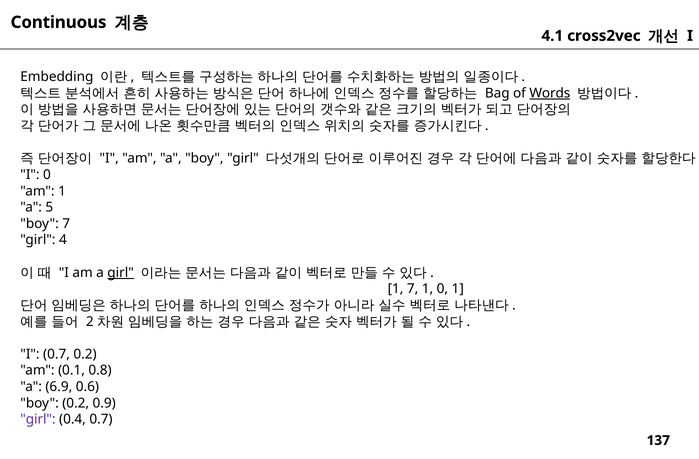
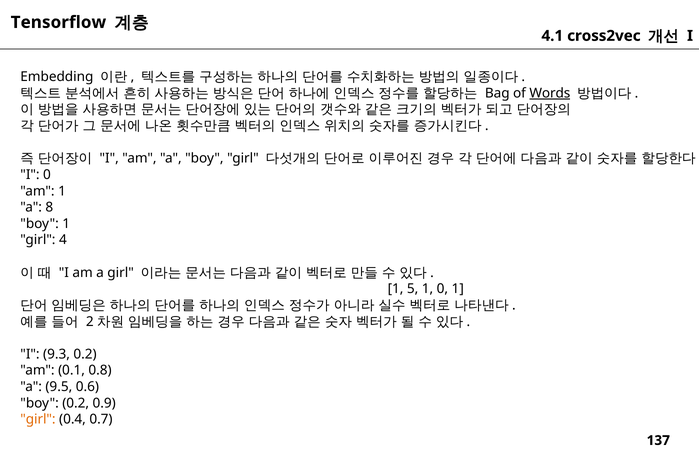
Continuous: Continuous -> Tensorflow
5: 5 -> 8
boy 7: 7 -> 1
girl at (121, 273) underline: present -> none
1 7: 7 -> 5
I 0.7: 0.7 -> 9.3
6.9: 6.9 -> 9.5
girl at (38, 420) colour: purple -> orange
